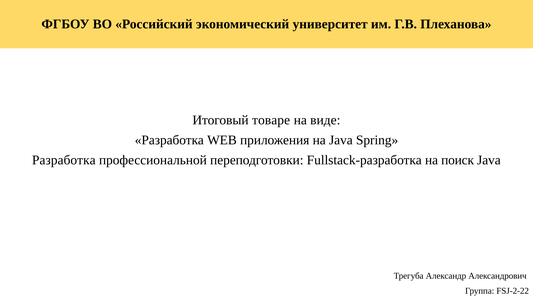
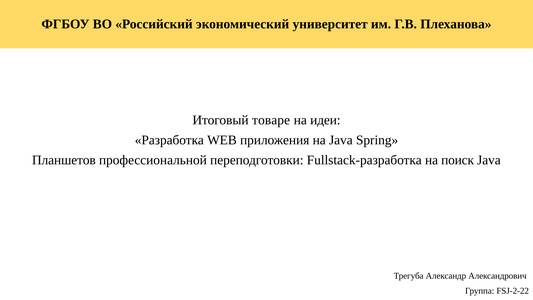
виде: виде -> идеи
Разработка at (64, 160): Разработка -> Планшетов
